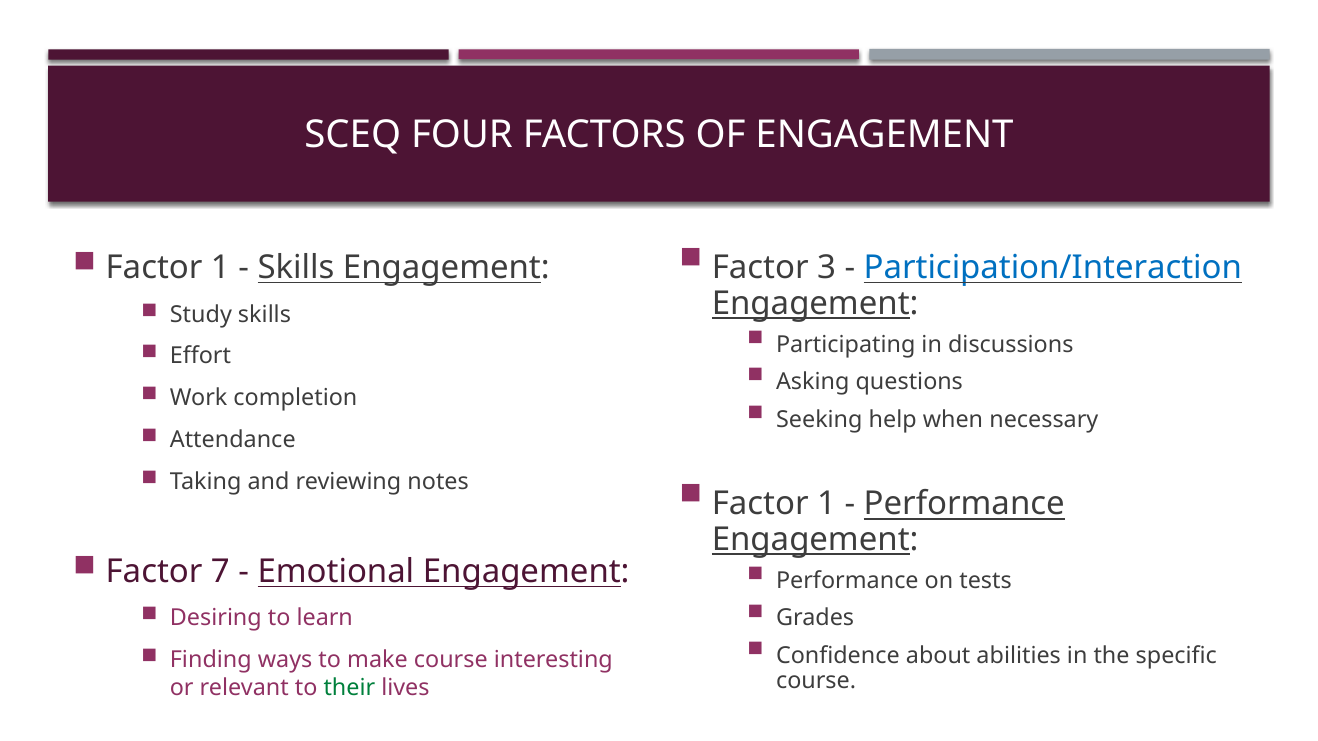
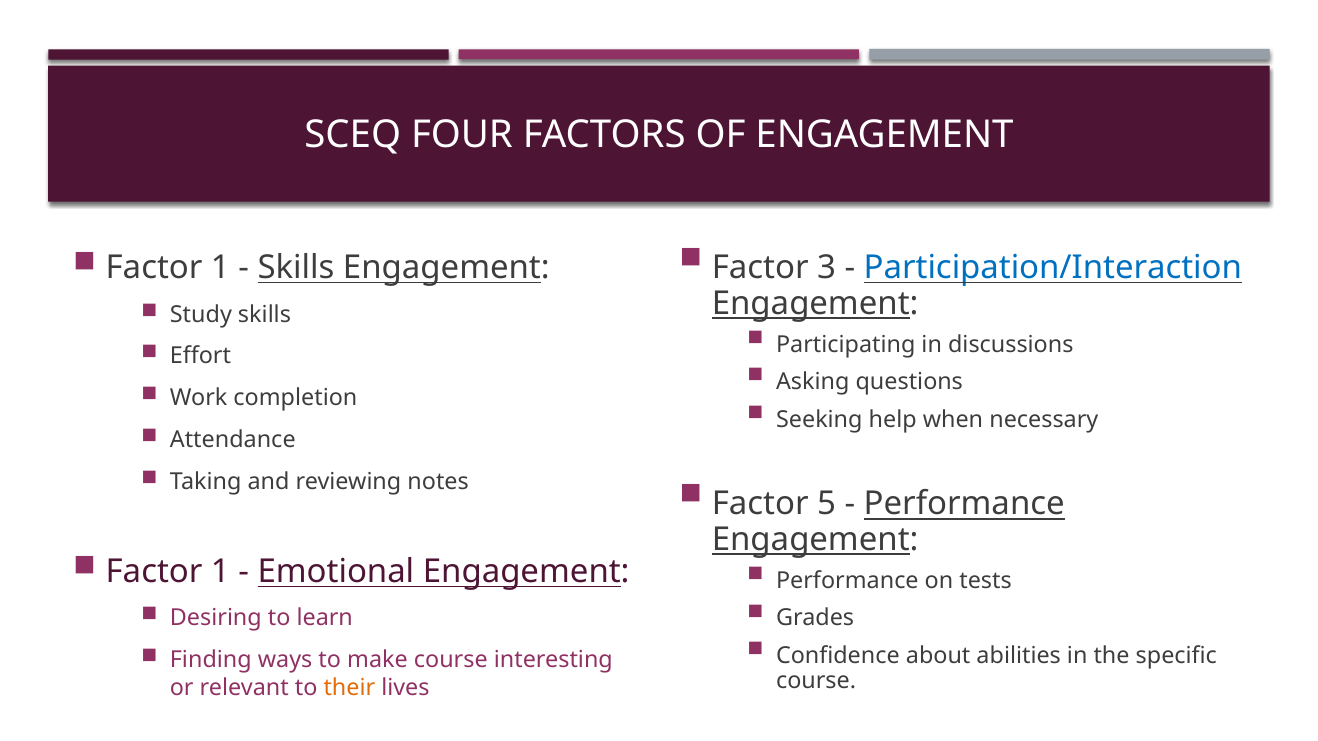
1 at (827, 504): 1 -> 5
7 at (220, 572): 7 -> 1
their colour: green -> orange
